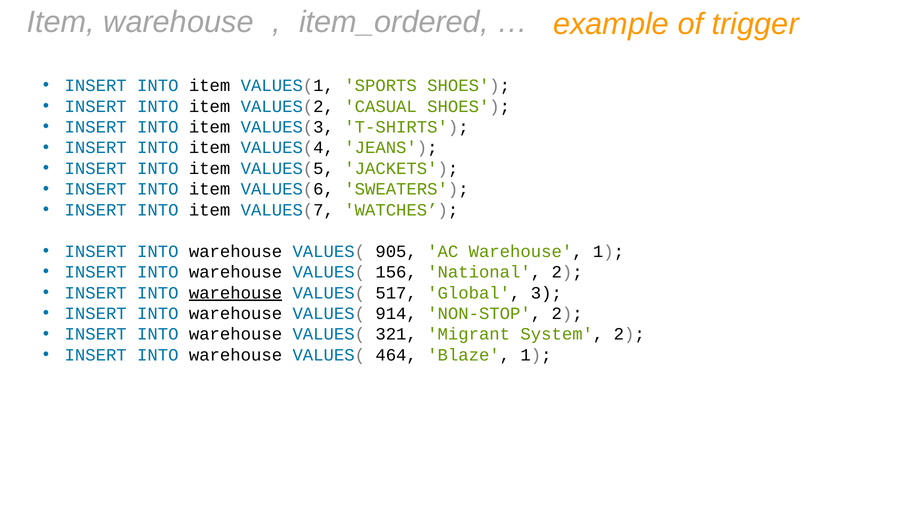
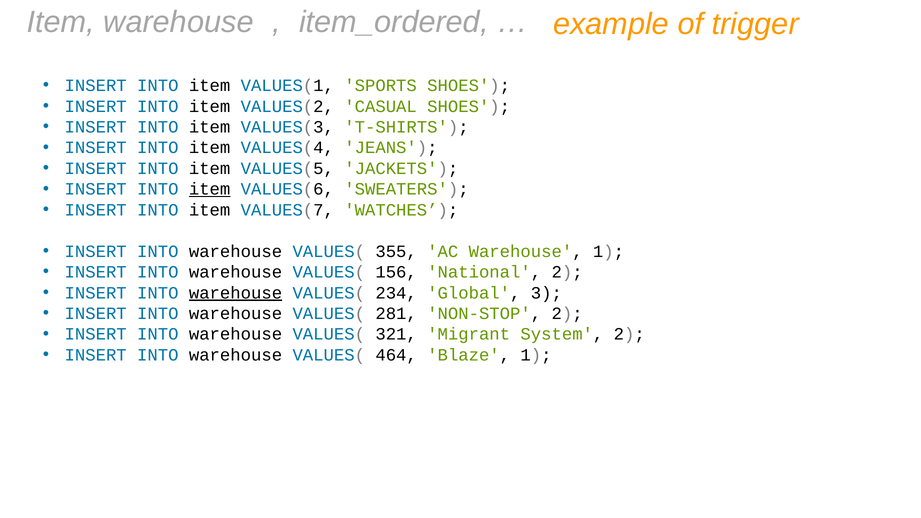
item at (210, 189) underline: none -> present
905: 905 -> 355
517: 517 -> 234
914: 914 -> 281
